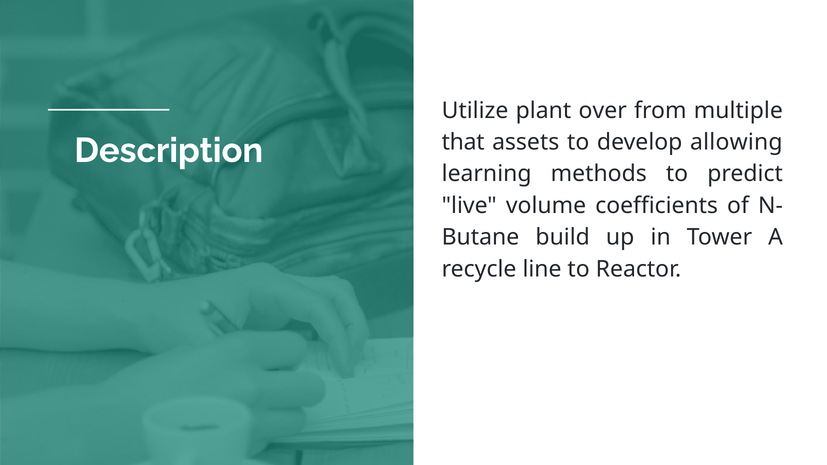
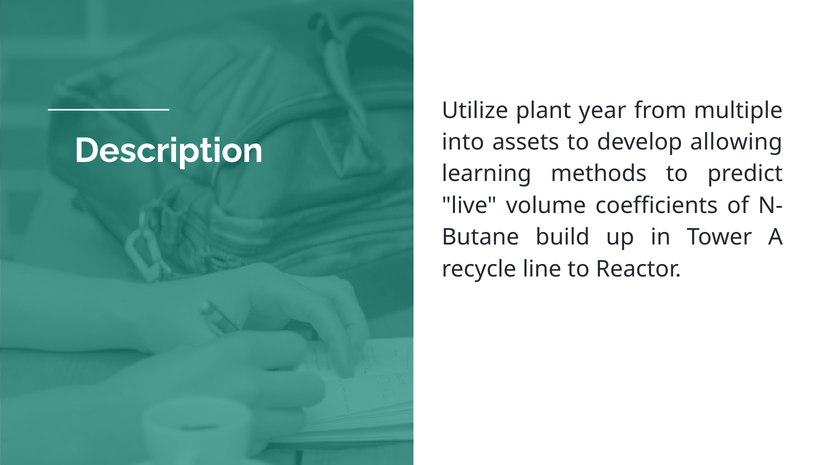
over: over -> year
that: that -> into
